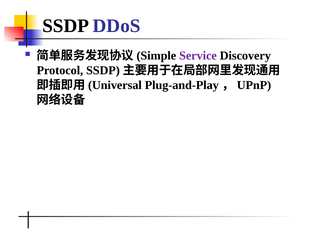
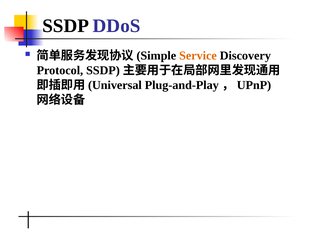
Service colour: purple -> orange
